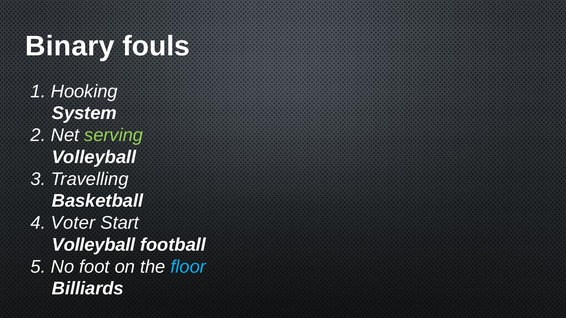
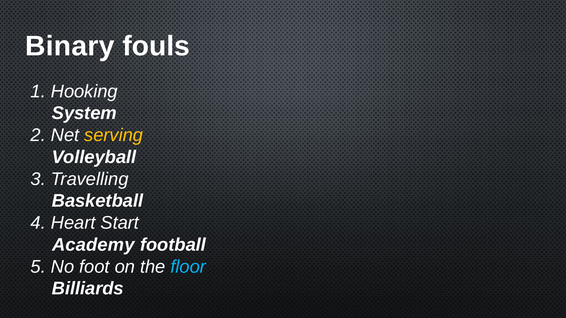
serving colour: light green -> yellow
Voter: Voter -> Heart
Volleyball at (94, 245): Volleyball -> Academy
